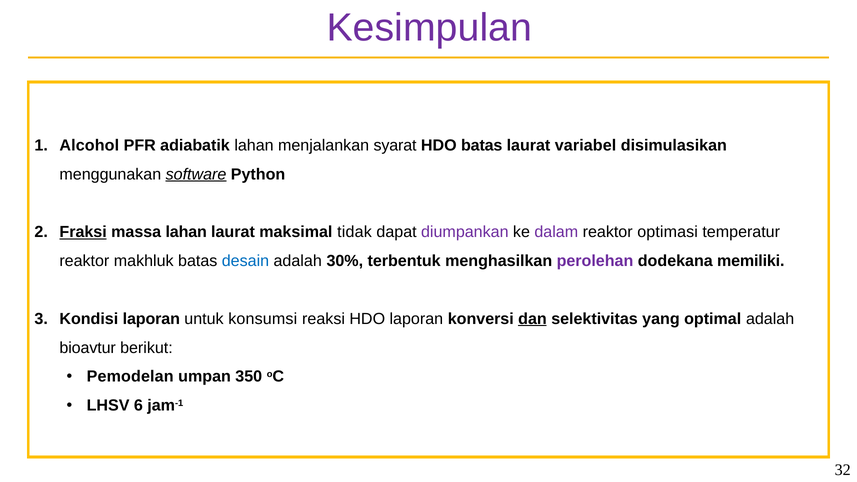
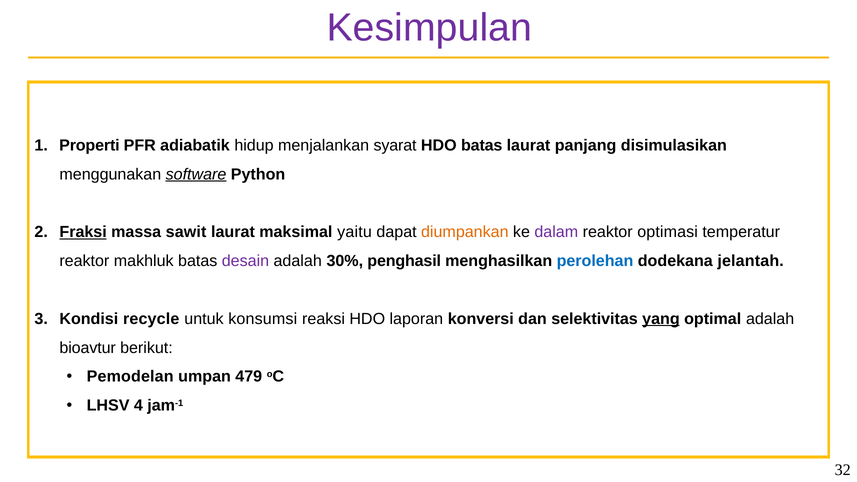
Alcohol: Alcohol -> Properti
adiabatik lahan: lahan -> hidup
variabel: variabel -> panjang
massa lahan: lahan -> sawit
tidak: tidak -> yaitu
diumpankan colour: purple -> orange
desain colour: blue -> purple
terbentuk: terbentuk -> penghasil
perolehan colour: purple -> blue
memiliki: memiliki -> jelantah
Kondisi laporan: laporan -> recycle
dan underline: present -> none
yang underline: none -> present
350: 350 -> 479
6: 6 -> 4
